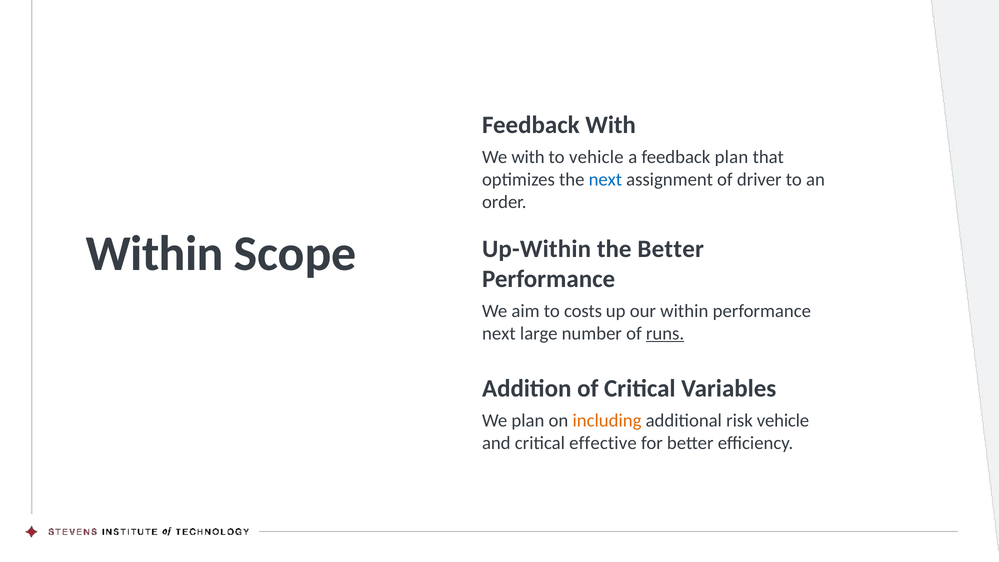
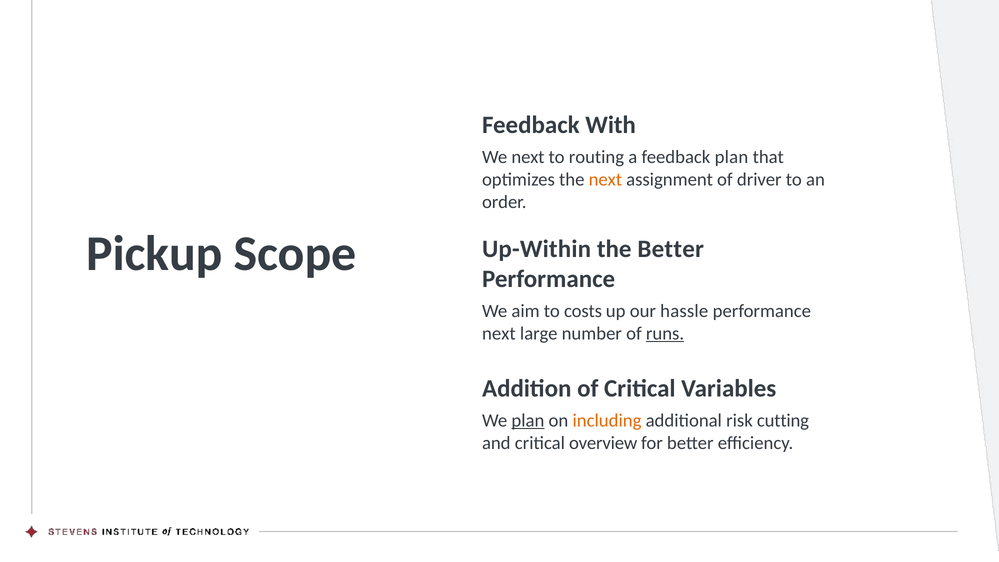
We with: with -> next
to vehicle: vehicle -> routing
next at (605, 179) colour: blue -> orange
Within at (155, 254): Within -> Pickup
our within: within -> hassle
plan at (528, 421) underline: none -> present
risk vehicle: vehicle -> cutting
effective: effective -> overview
